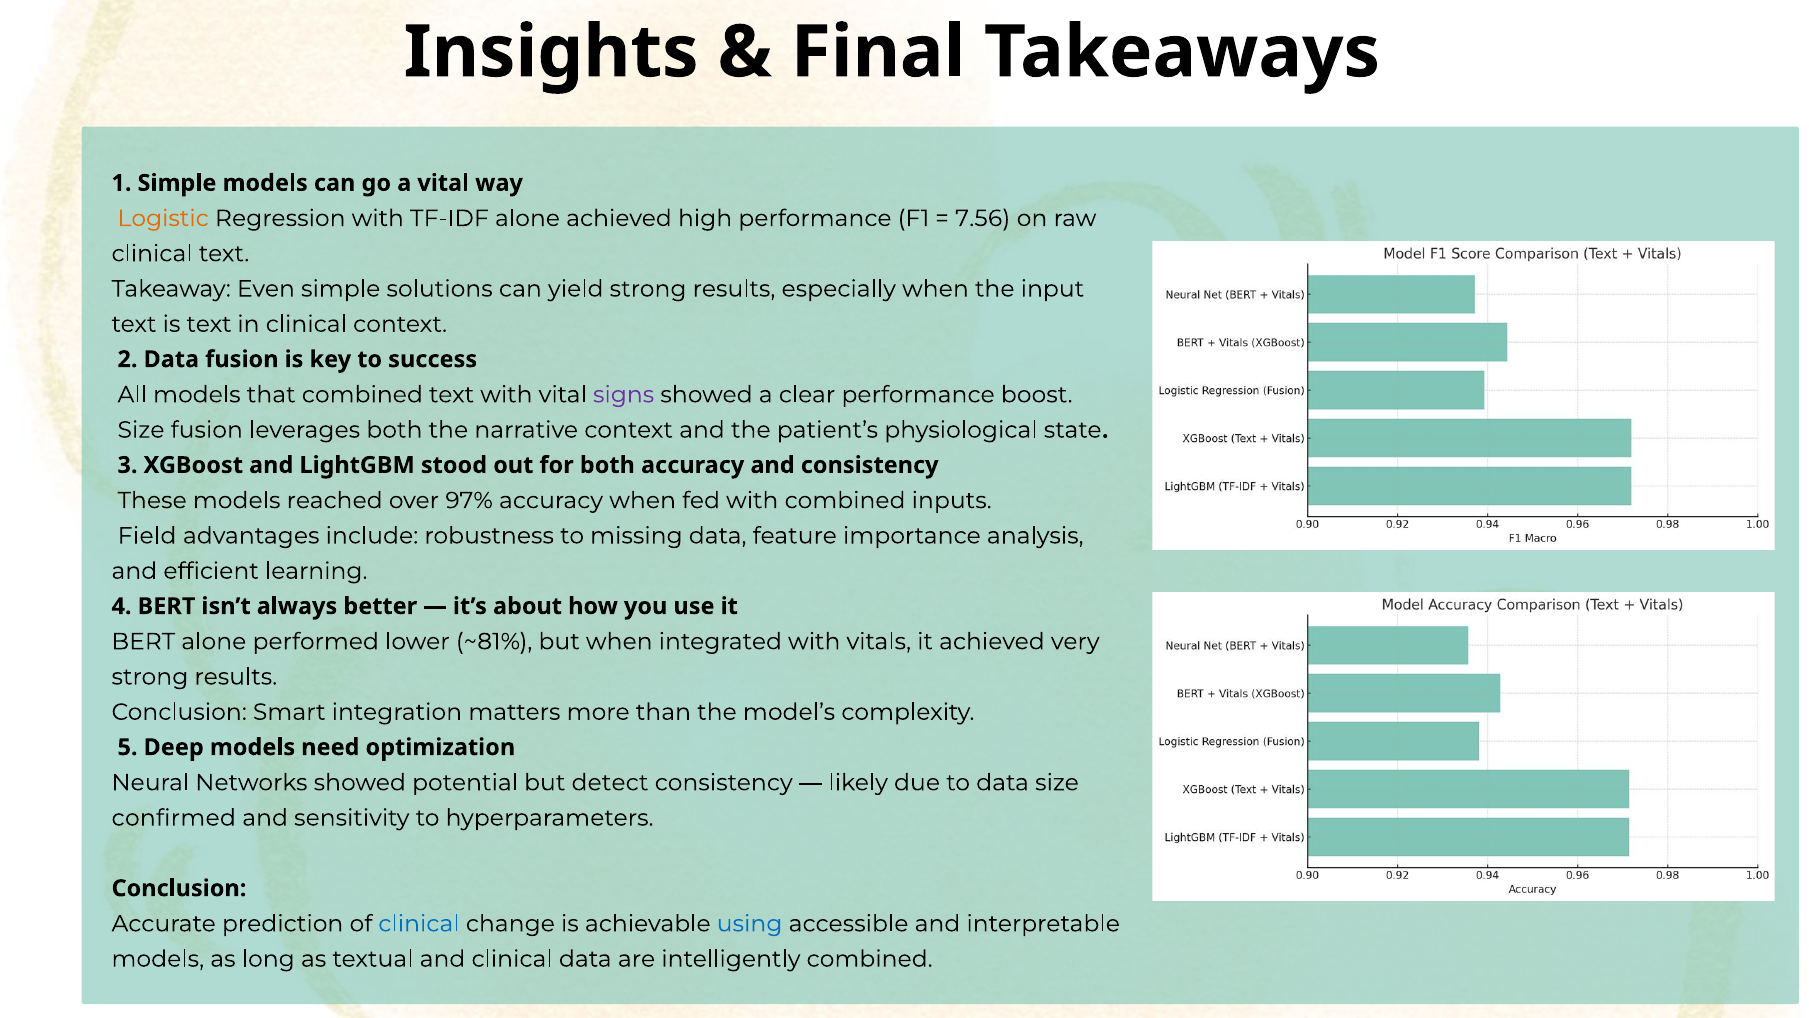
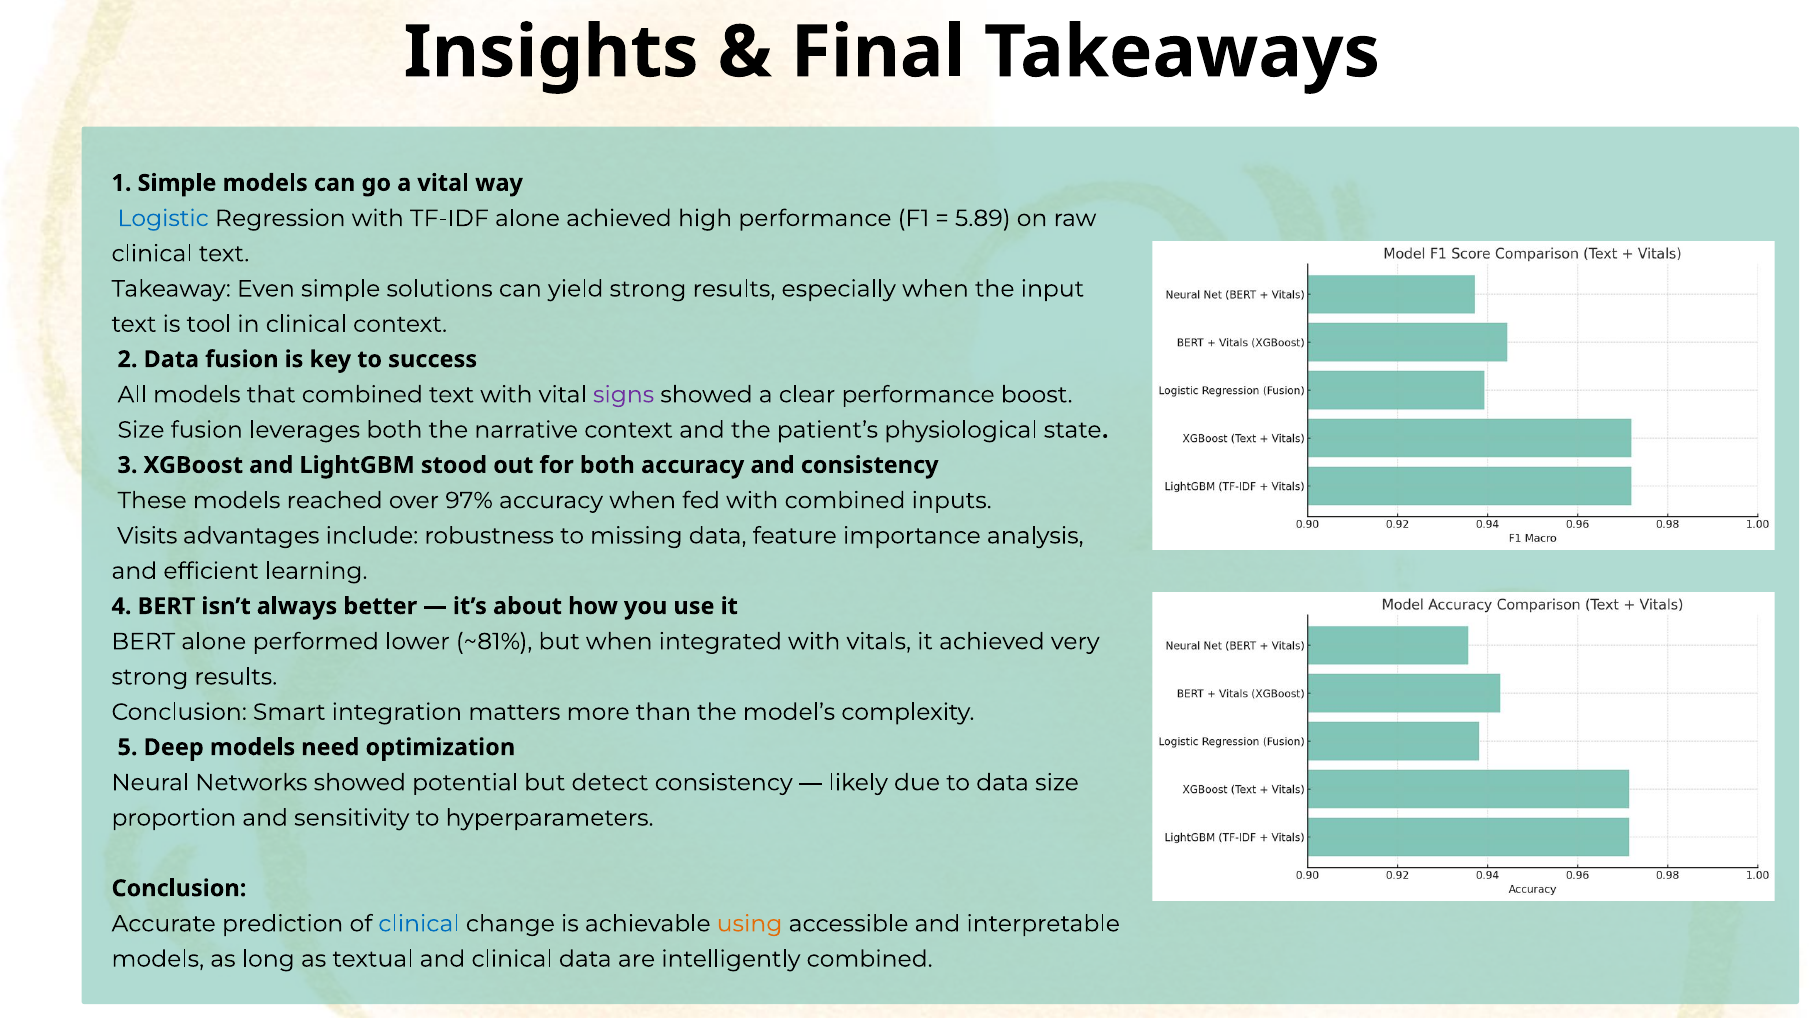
Logistic colour: orange -> blue
7.56: 7.56 -> 5.89
is text: text -> tool
Field: Field -> Visits
confirmed: confirmed -> proportion
using colour: blue -> orange
